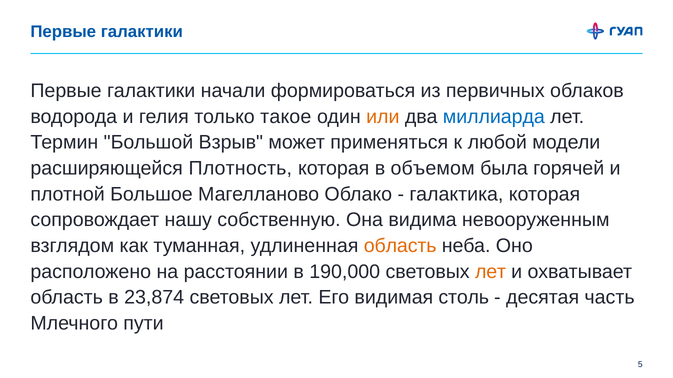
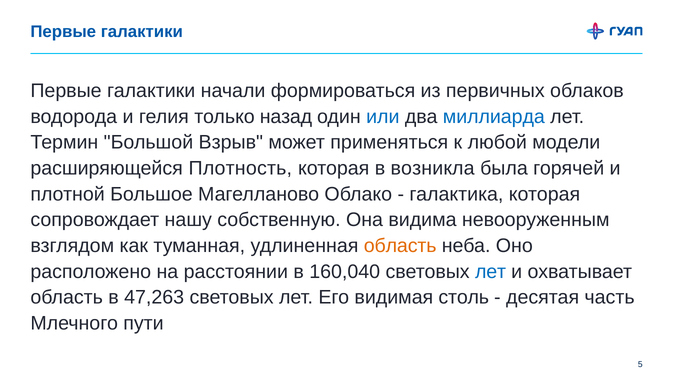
такое: такое -> назад
или colour: orange -> blue
объемом: объемом -> возникла
190,000: 190,000 -> 160,040
лет at (491, 272) colour: orange -> blue
23,874: 23,874 -> 47,263
